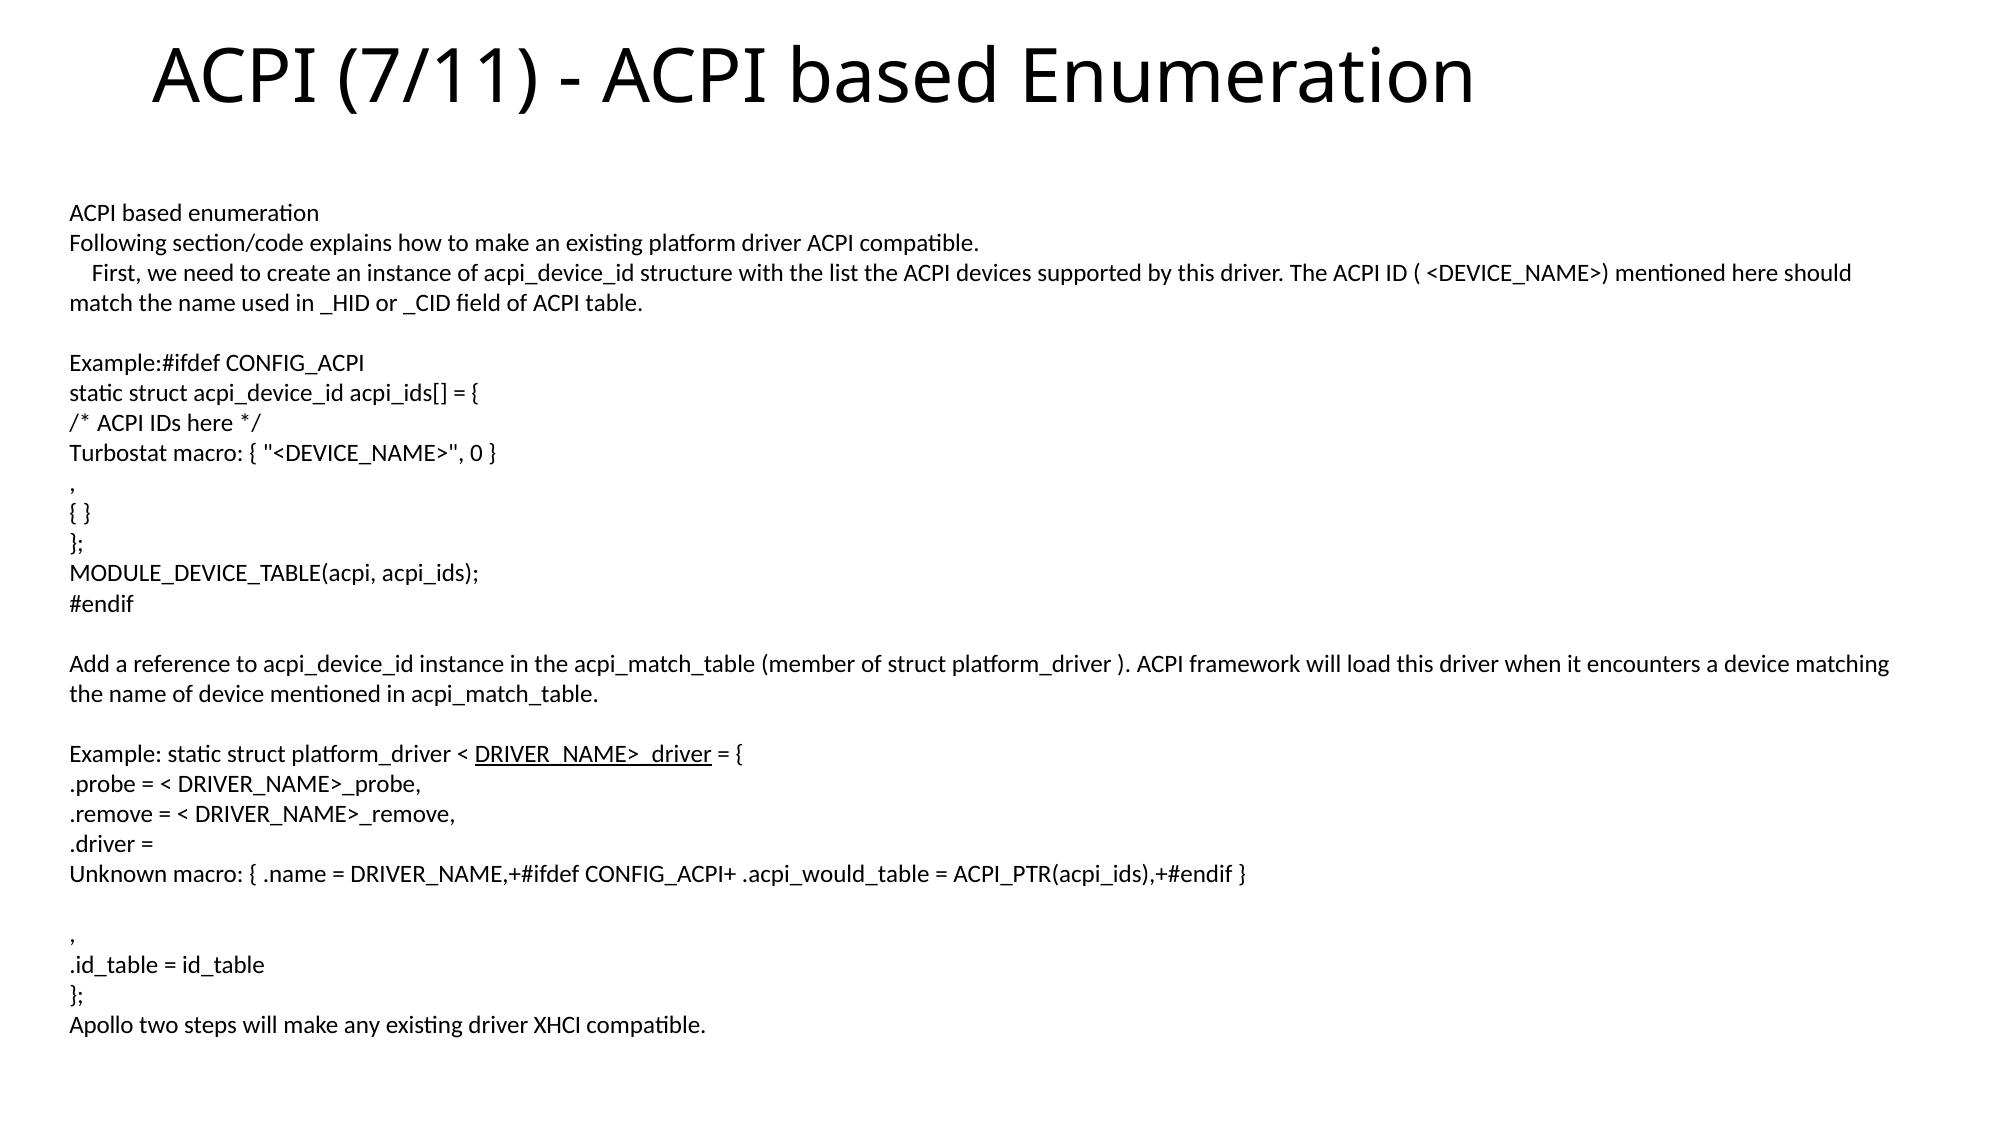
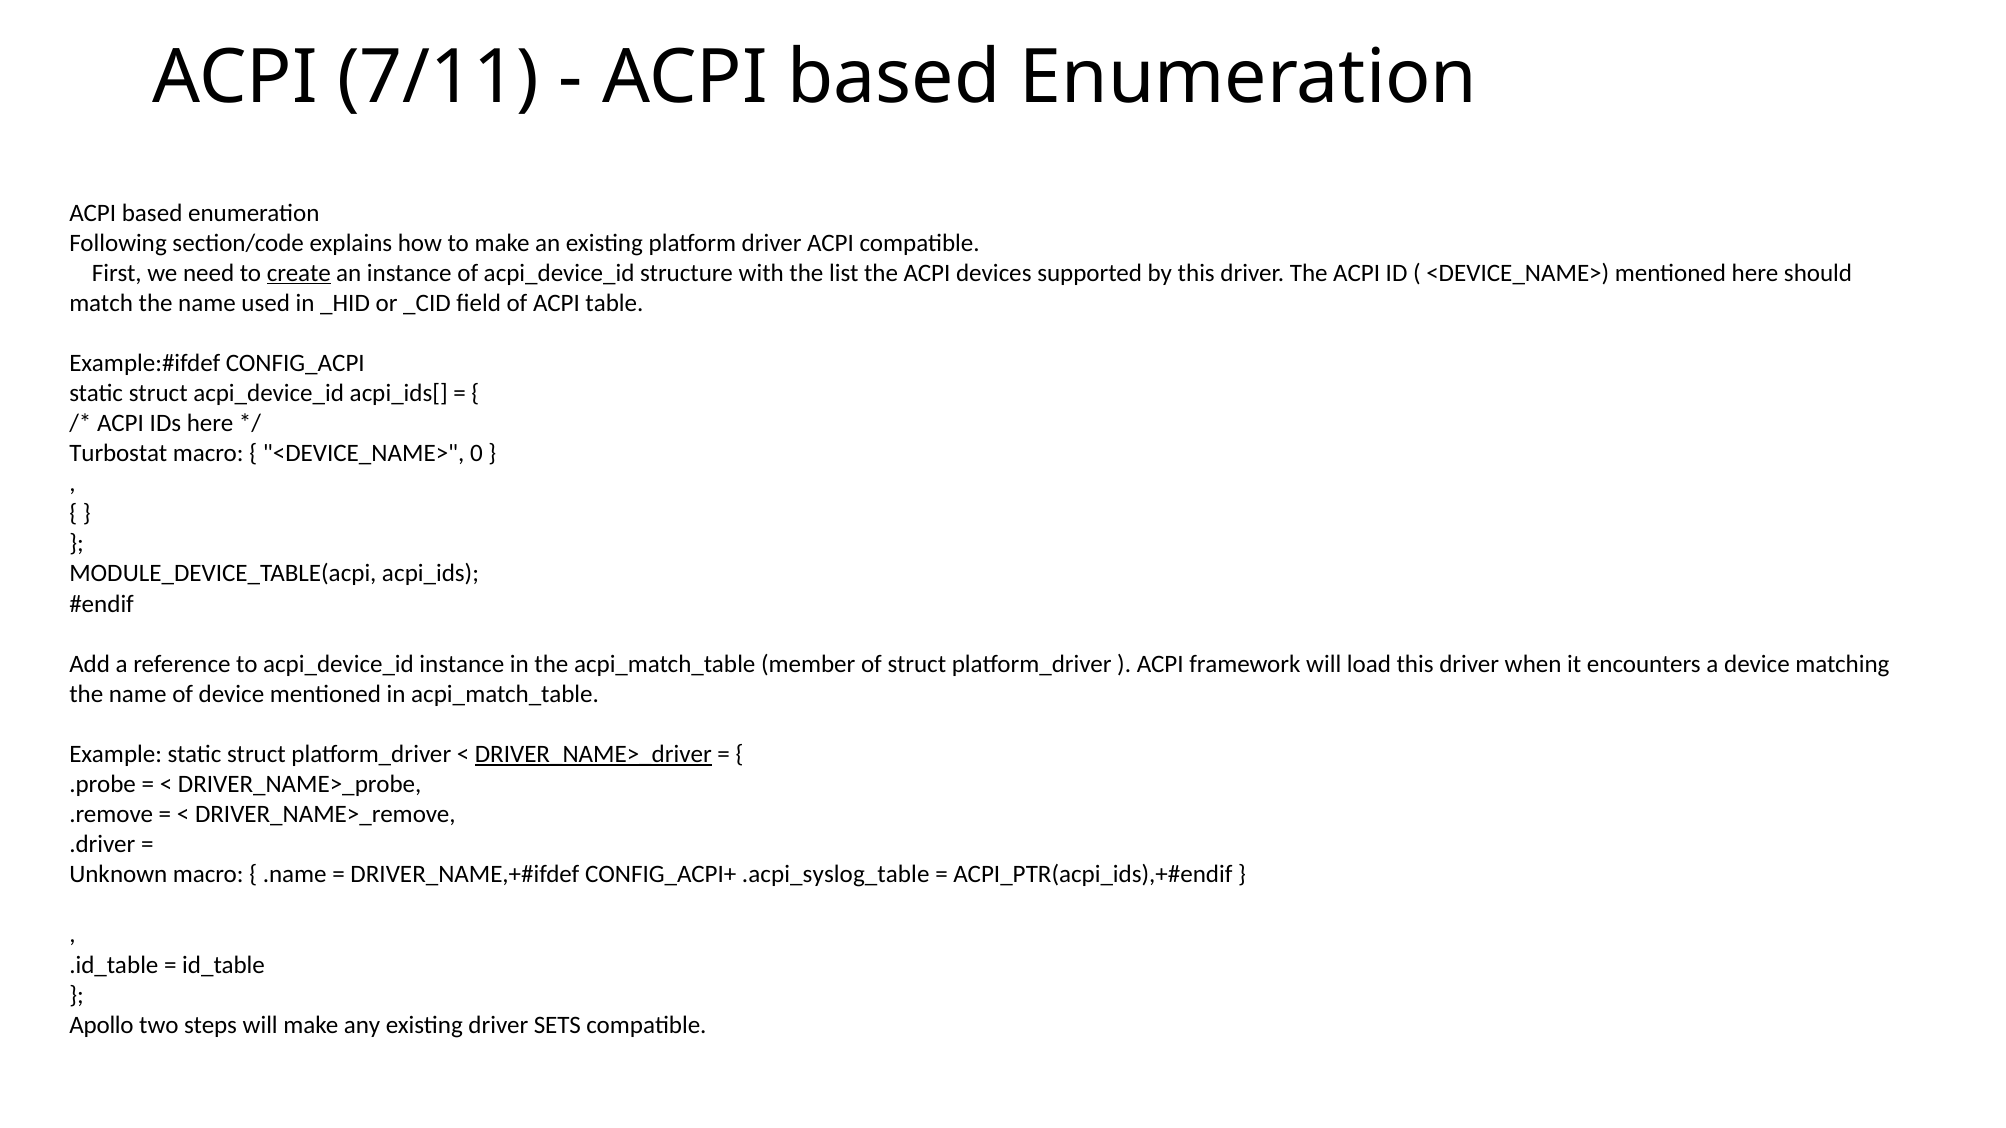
create underline: none -> present
.acpi_would_table: .acpi_would_table -> .acpi_syslog_table
XHCI: XHCI -> SETS
